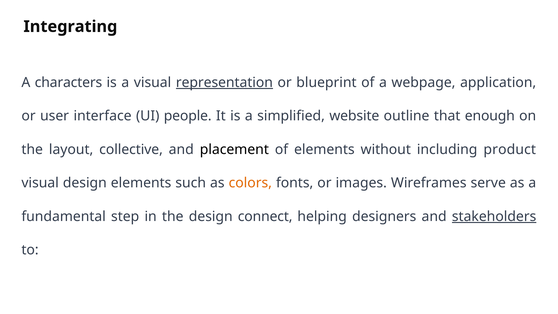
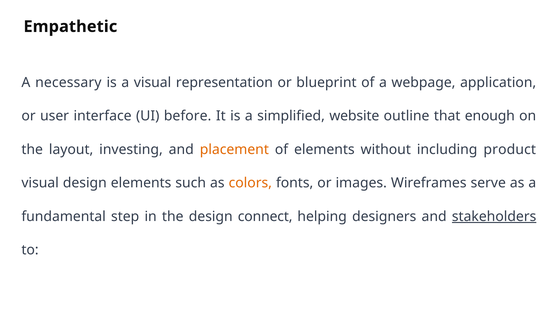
Integrating: Integrating -> Empathetic
characters: characters -> necessary
representation underline: present -> none
people: people -> before
collective: collective -> investing
placement colour: black -> orange
